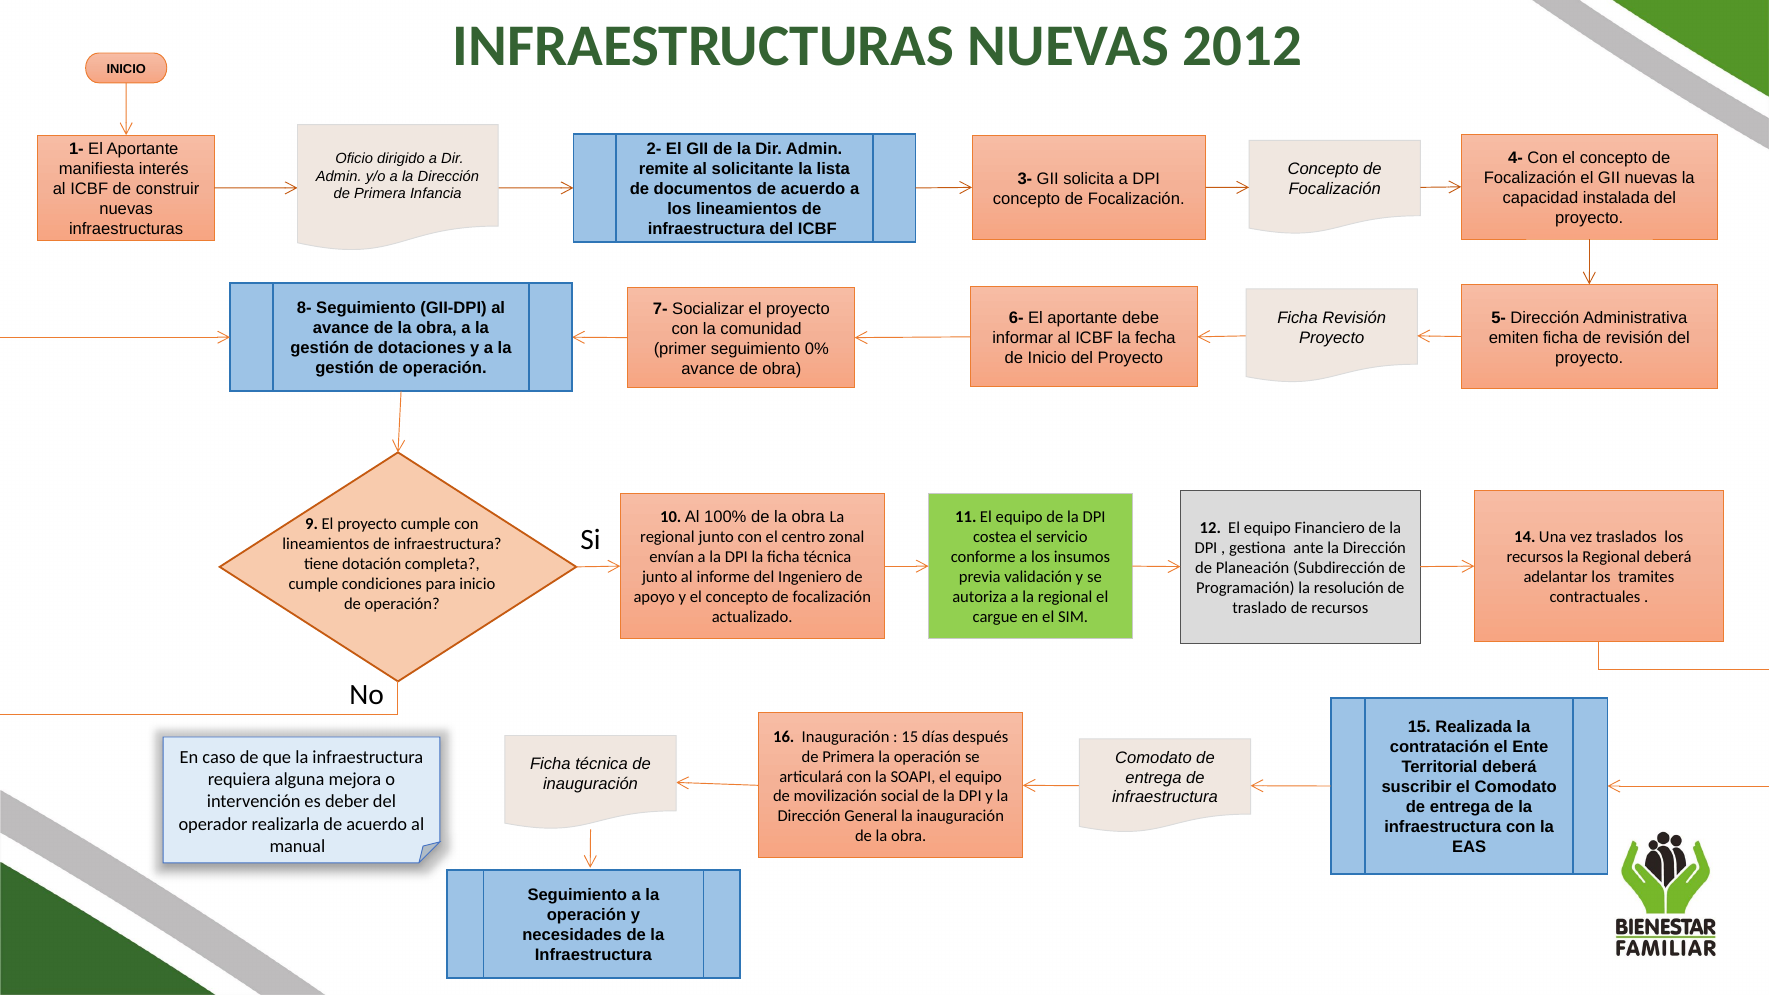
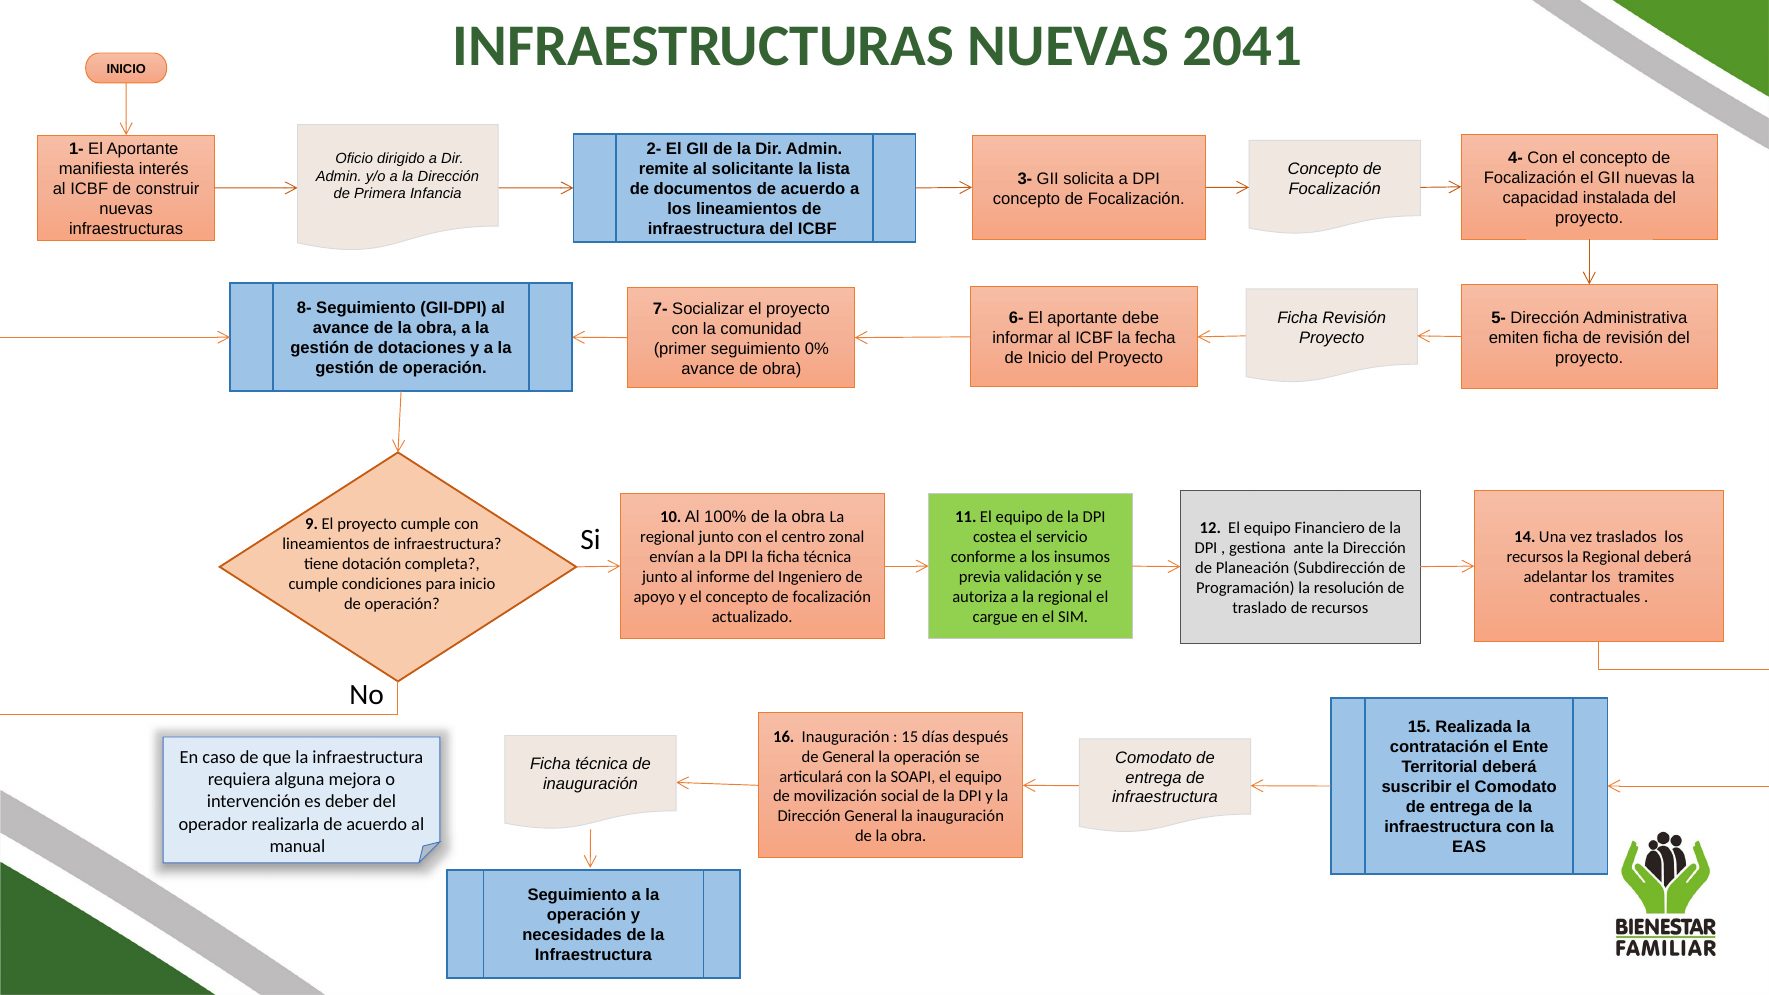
2012: 2012 -> 2041
Primera at (849, 757): Primera -> General
